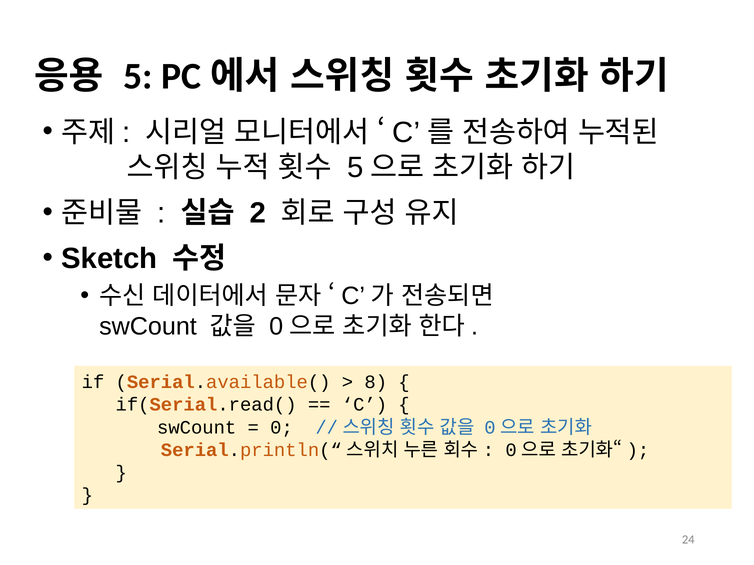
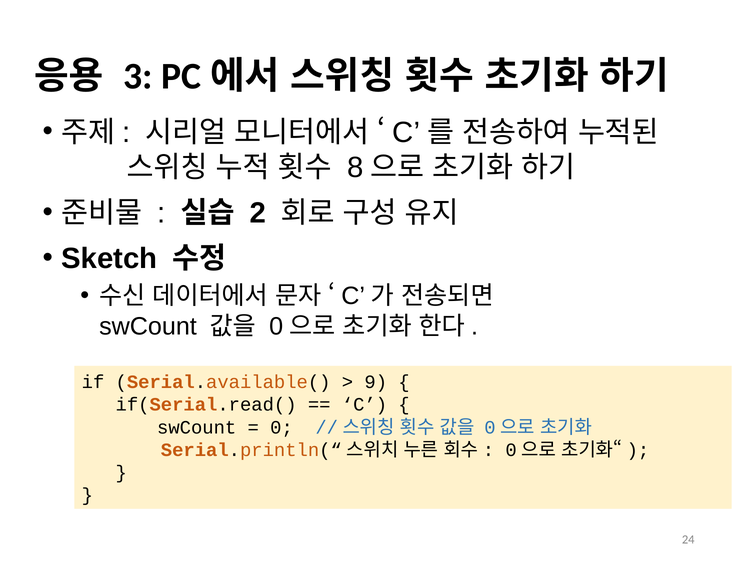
5 at (138, 76): 5 -> 3
5 at (355, 168): 5 -> 8
8: 8 -> 9
